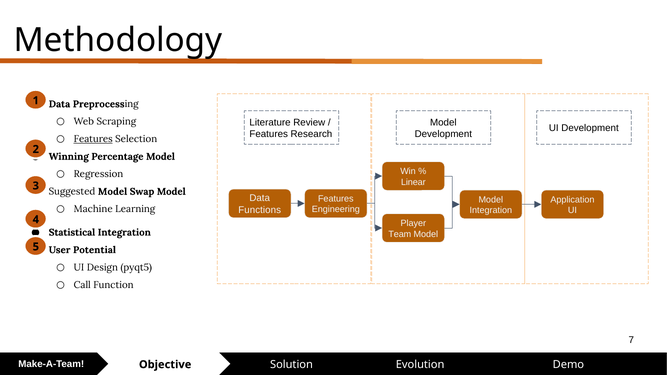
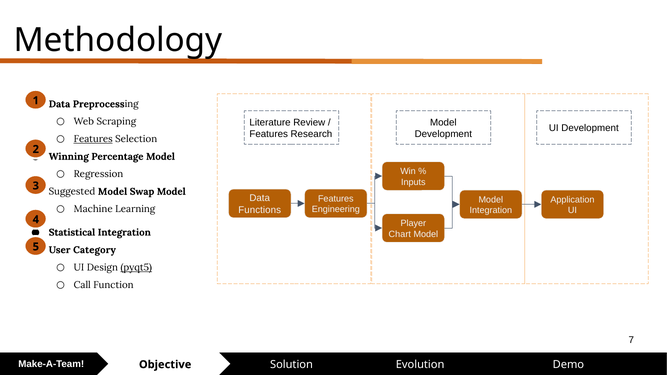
Linear: Linear -> Inputs
Team: Team -> Chart
Potential: Potential -> Category
pyqt5 underline: none -> present
